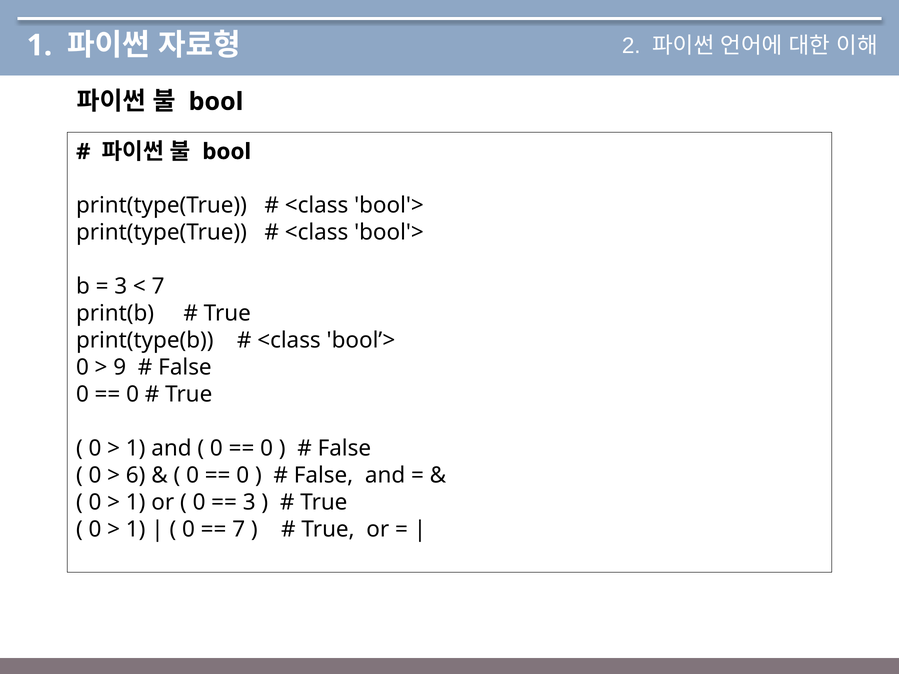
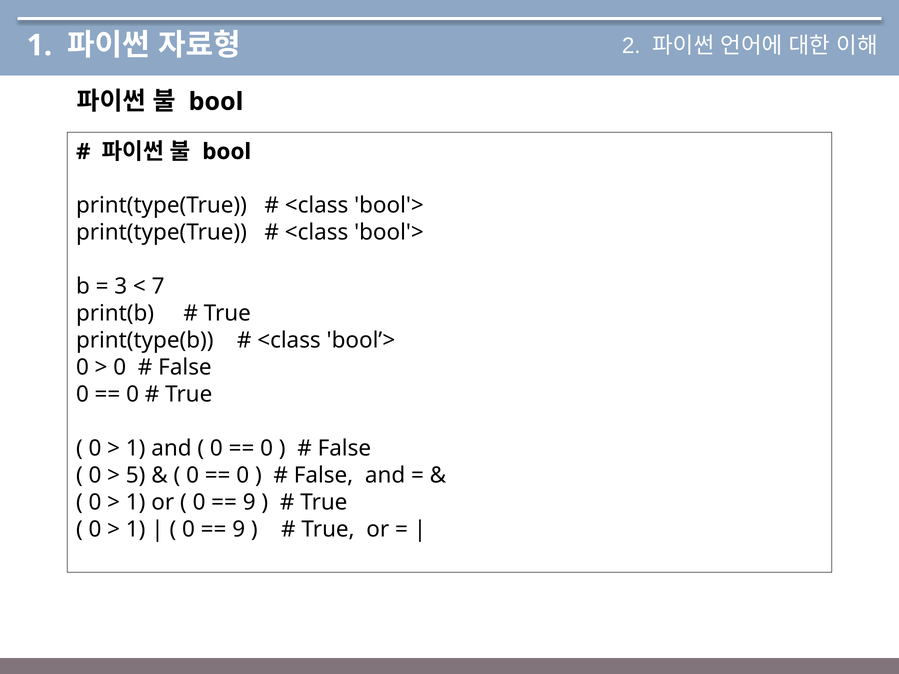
9 at (120, 367): 9 -> 0
6: 6 -> 5
3 at (249, 502): 3 -> 9
7 at (239, 529): 7 -> 9
